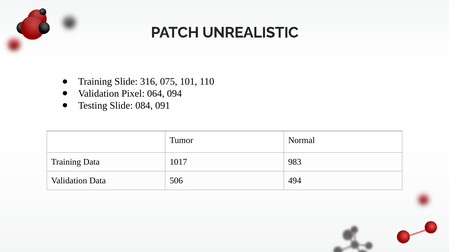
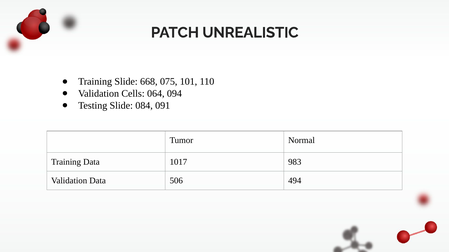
316: 316 -> 668
Pixel: Pixel -> Cells
